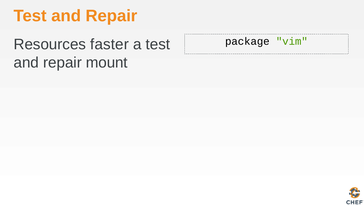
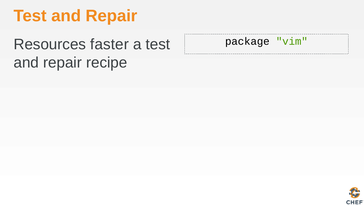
mount: mount -> recipe
